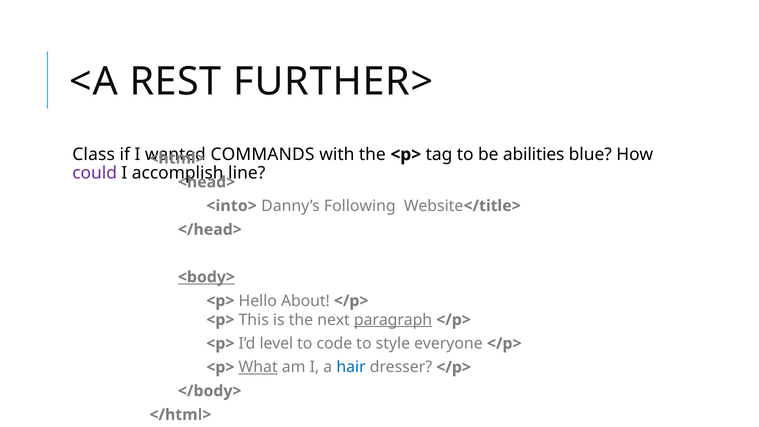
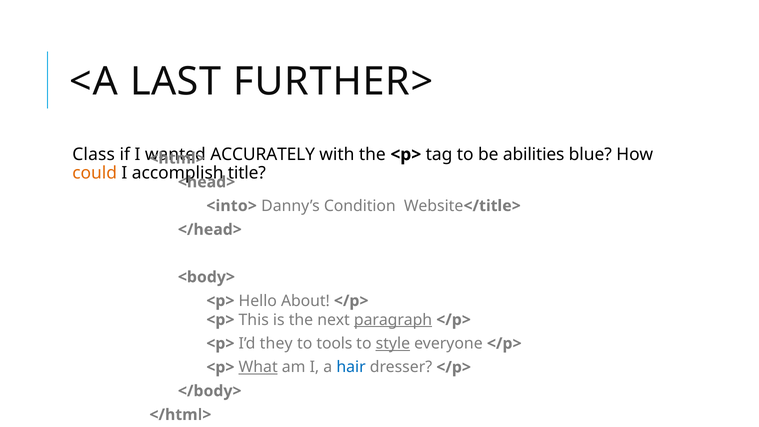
REST: REST -> LAST
COMMANDS: COMMANDS -> ACCURATELY
could colour: purple -> orange
line: line -> title
Following: Following -> Condition
<body> underline: present -> none
level: level -> they
code: code -> tools
style underline: none -> present
